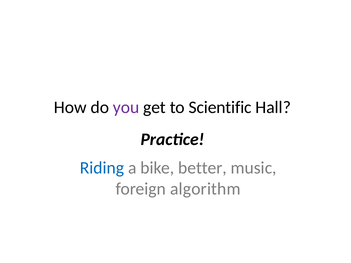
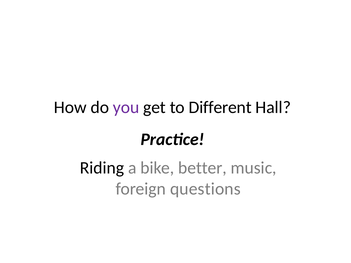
Scientific: Scientific -> Different
Riding colour: blue -> black
algorithm: algorithm -> questions
